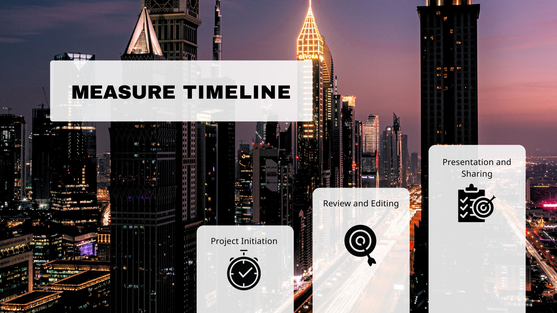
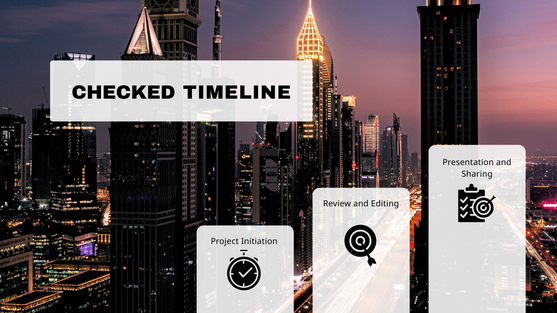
MEASURE: MEASURE -> CHECKED
